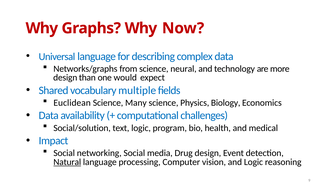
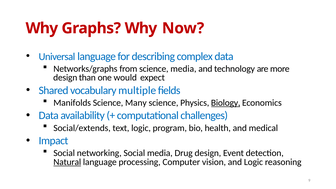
science neural: neural -> media
Euclidean: Euclidean -> Manifolds
Biology underline: none -> present
Social/solution: Social/solution -> Social/extends
